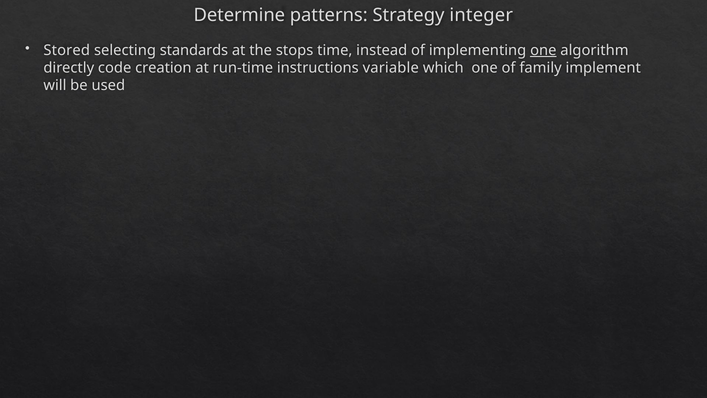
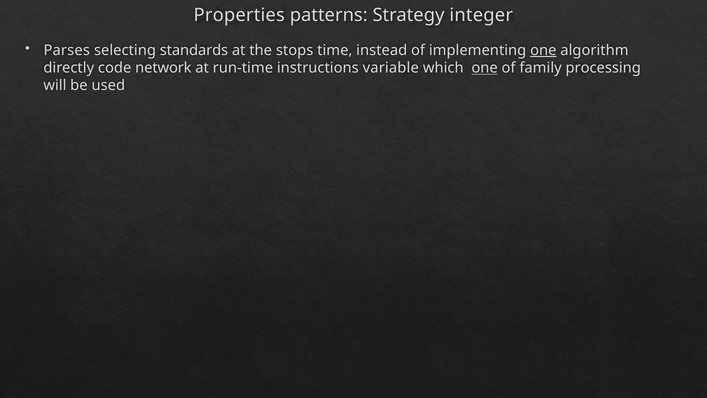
Determine: Determine -> Properties
Stored: Stored -> Parses
creation: creation -> network
one at (485, 68) underline: none -> present
implement: implement -> processing
